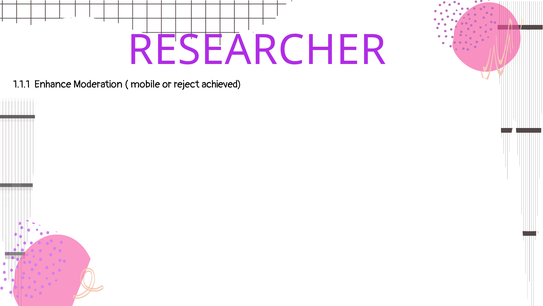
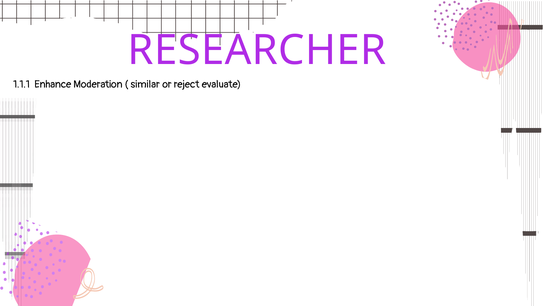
mobile: mobile -> similar
achieved: achieved -> evaluate
